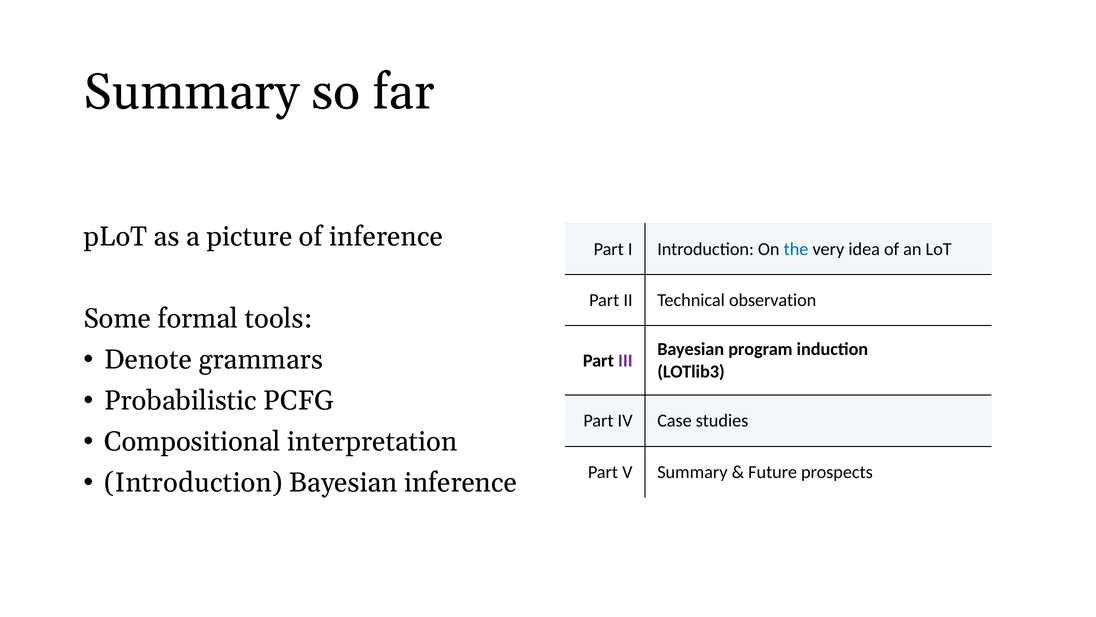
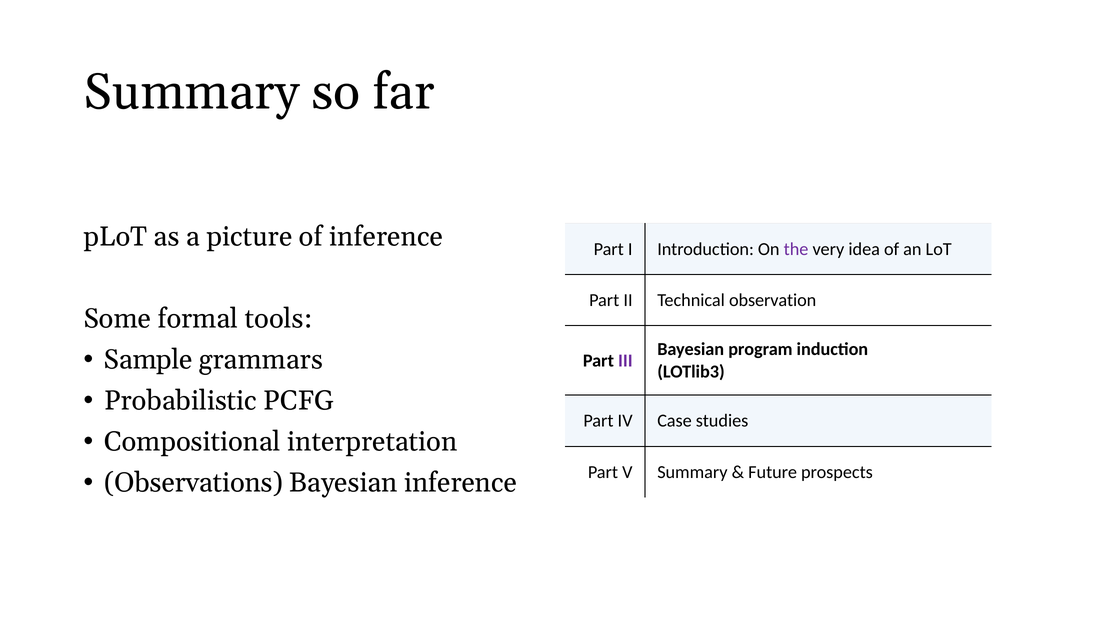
the colour: blue -> purple
Denote: Denote -> Sample
Introduction at (193, 483): Introduction -> Observations
